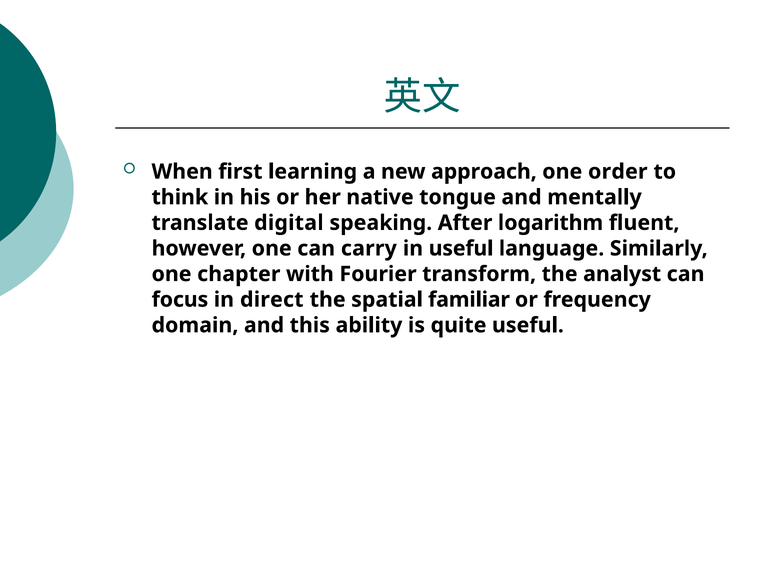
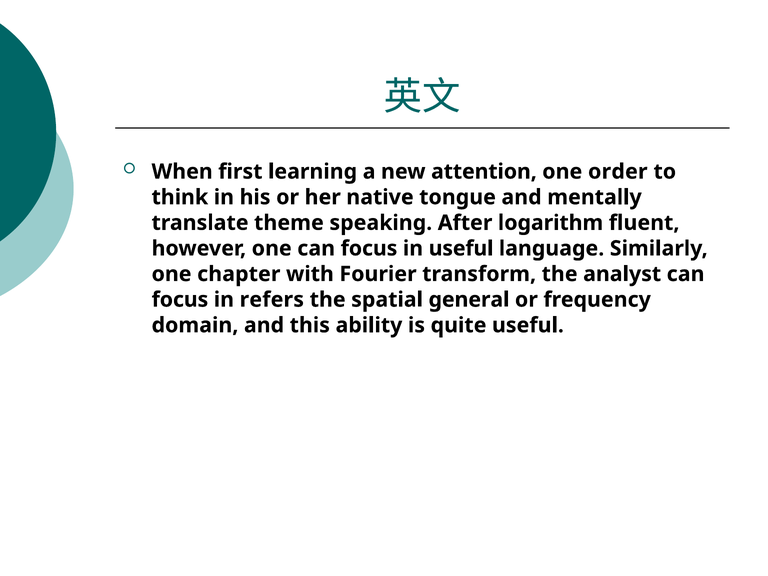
approach: approach -> attention
digital: digital -> theme
one can carry: carry -> focus
direct: direct -> refers
familiar: familiar -> general
